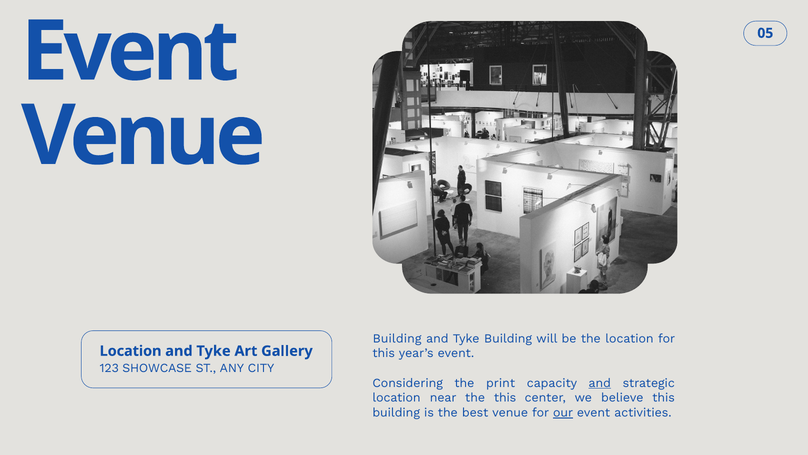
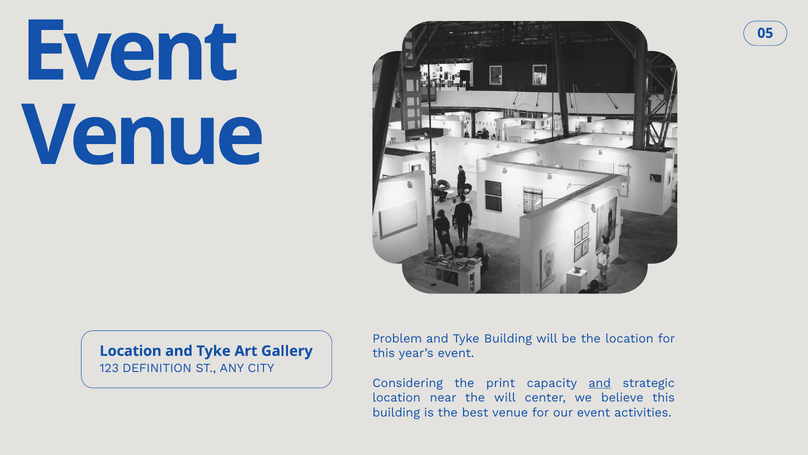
Building at (397, 338): Building -> Problem
SHOWCASE: SHOWCASE -> DEFINITION
the this: this -> will
our underline: present -> none
